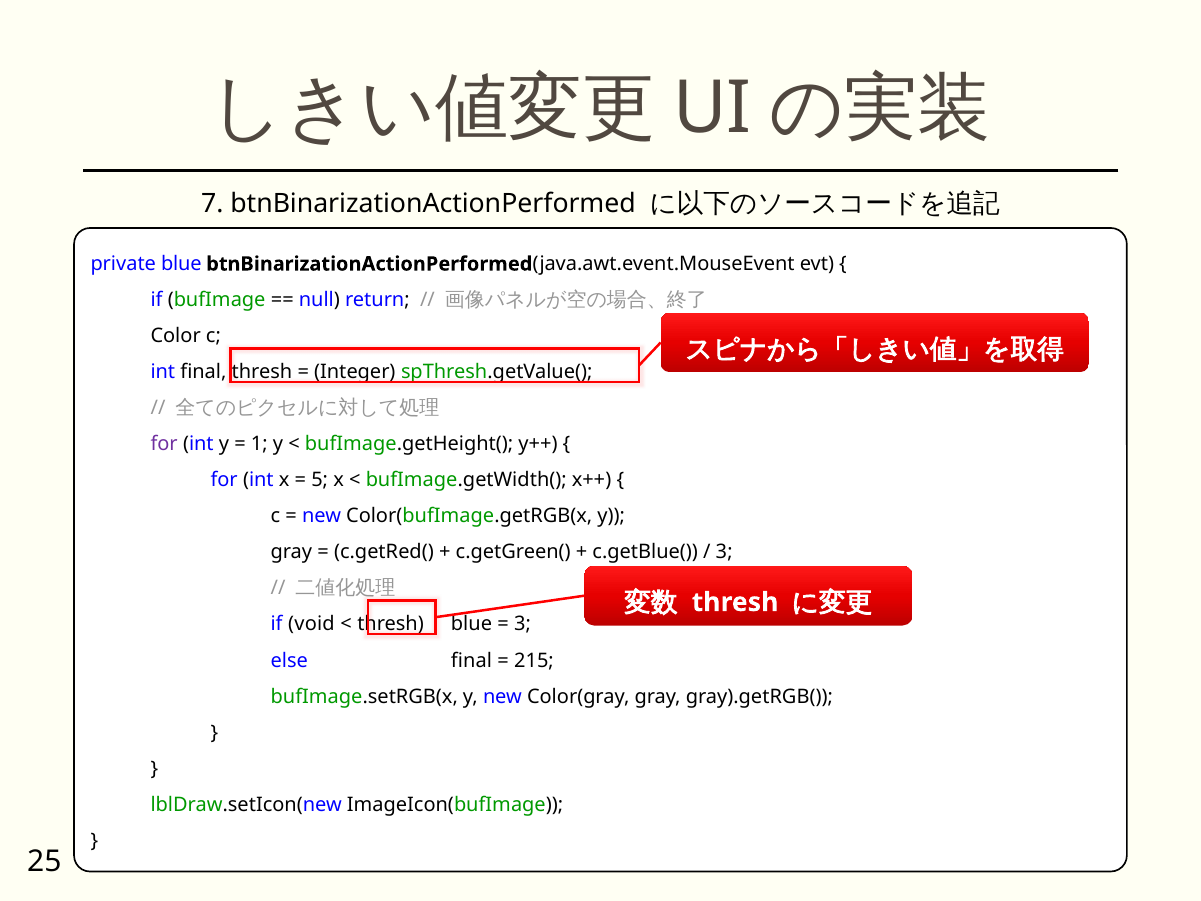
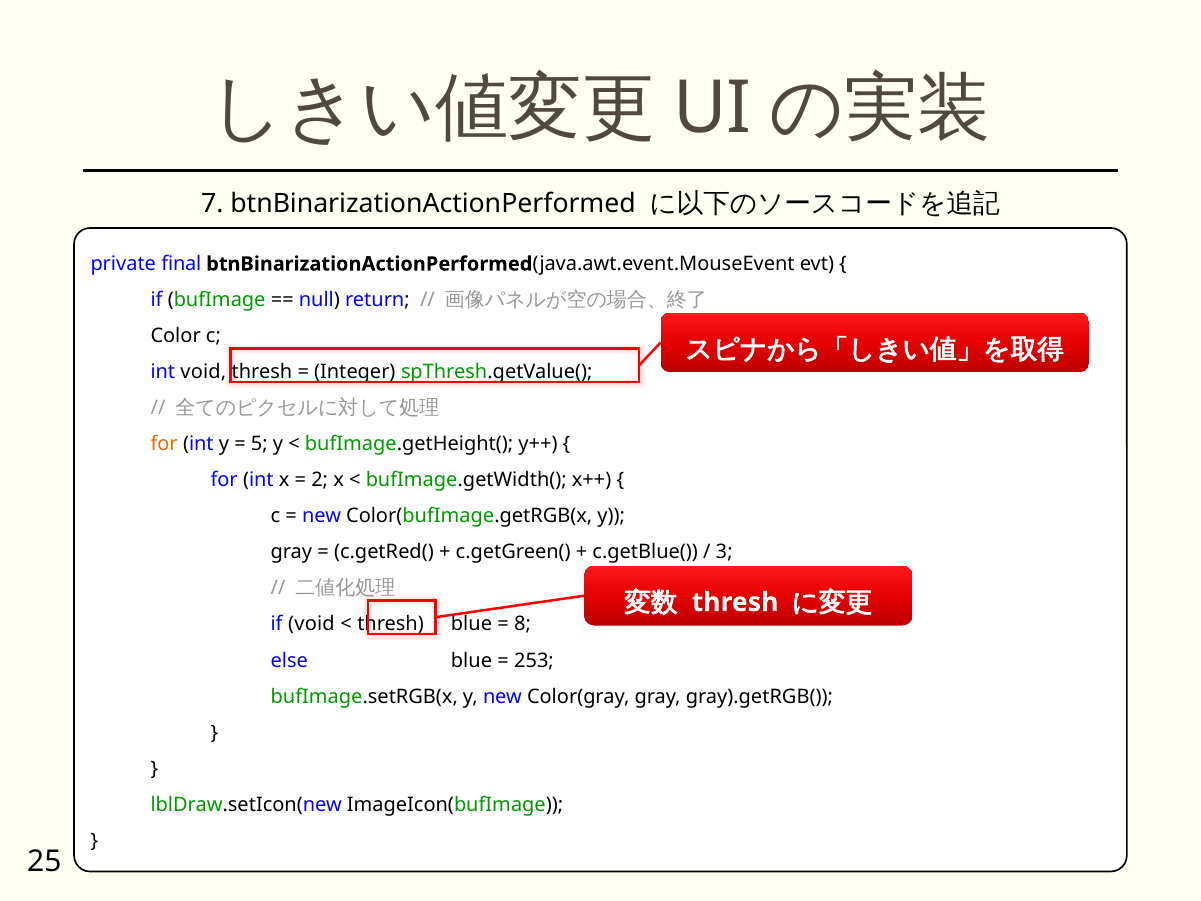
private blue: blue -> final
int final: final -> void
for at (164, 444) colour: purple -> orange
1: 1 -> 5
5: 5 -> 2
3 at (523, 624): 3 -> 8
else final: final -> blue
215: 215 -> 253
